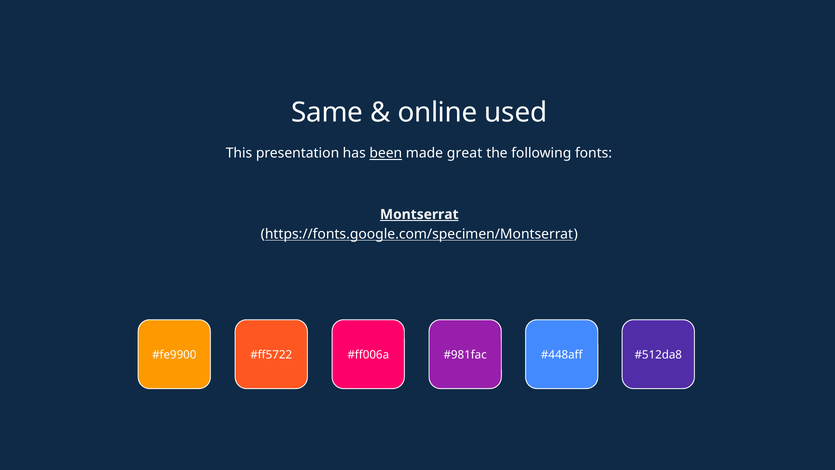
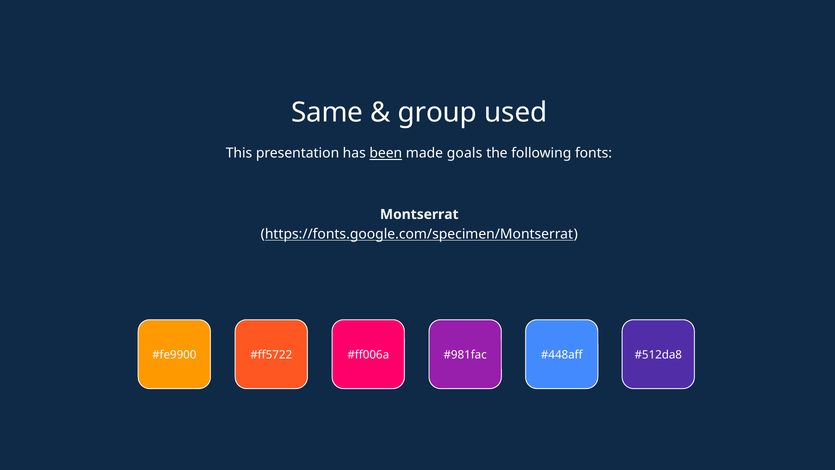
online: online -> group
great: great -> goals
Montserrat underline: present -> none
